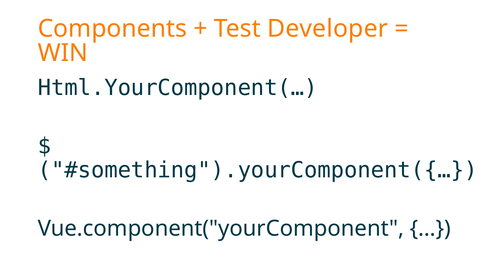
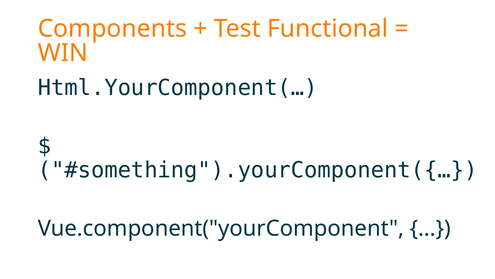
Developer: Developer -> Functional
